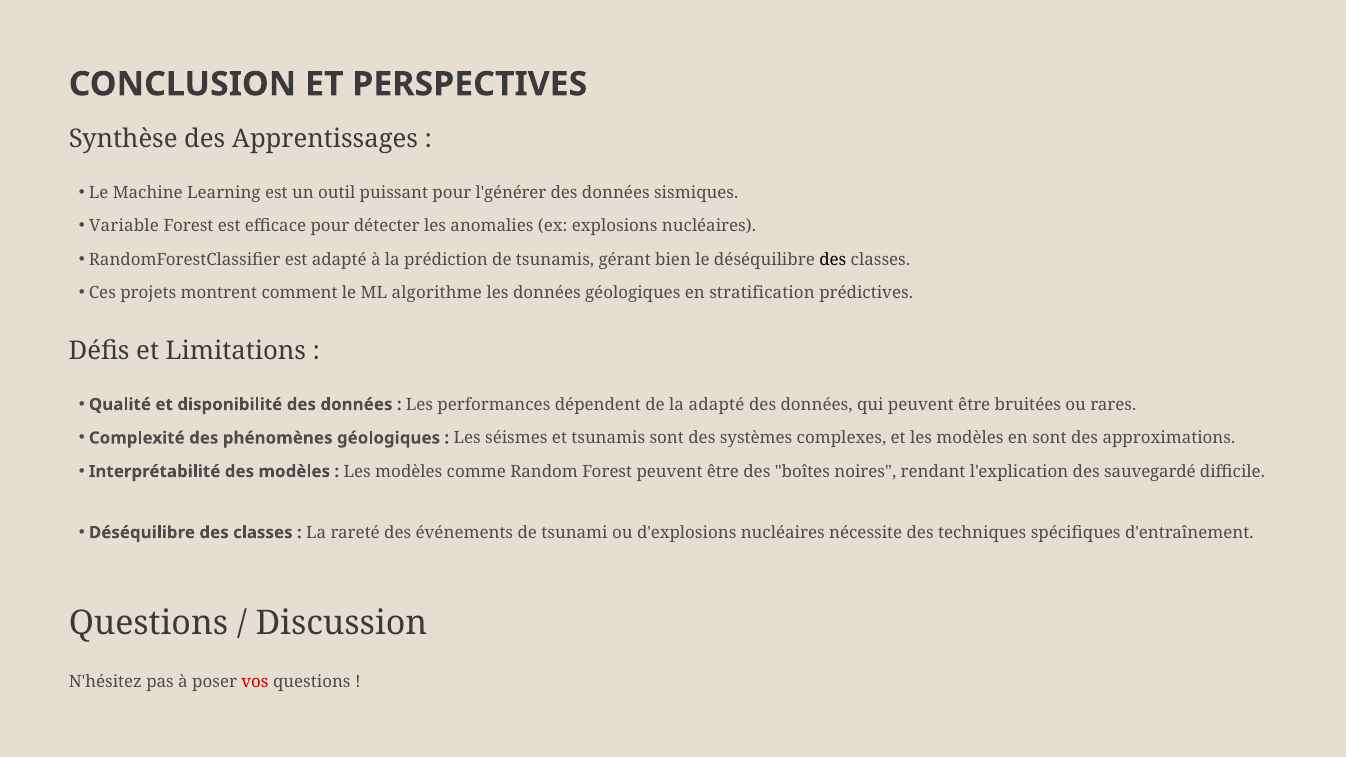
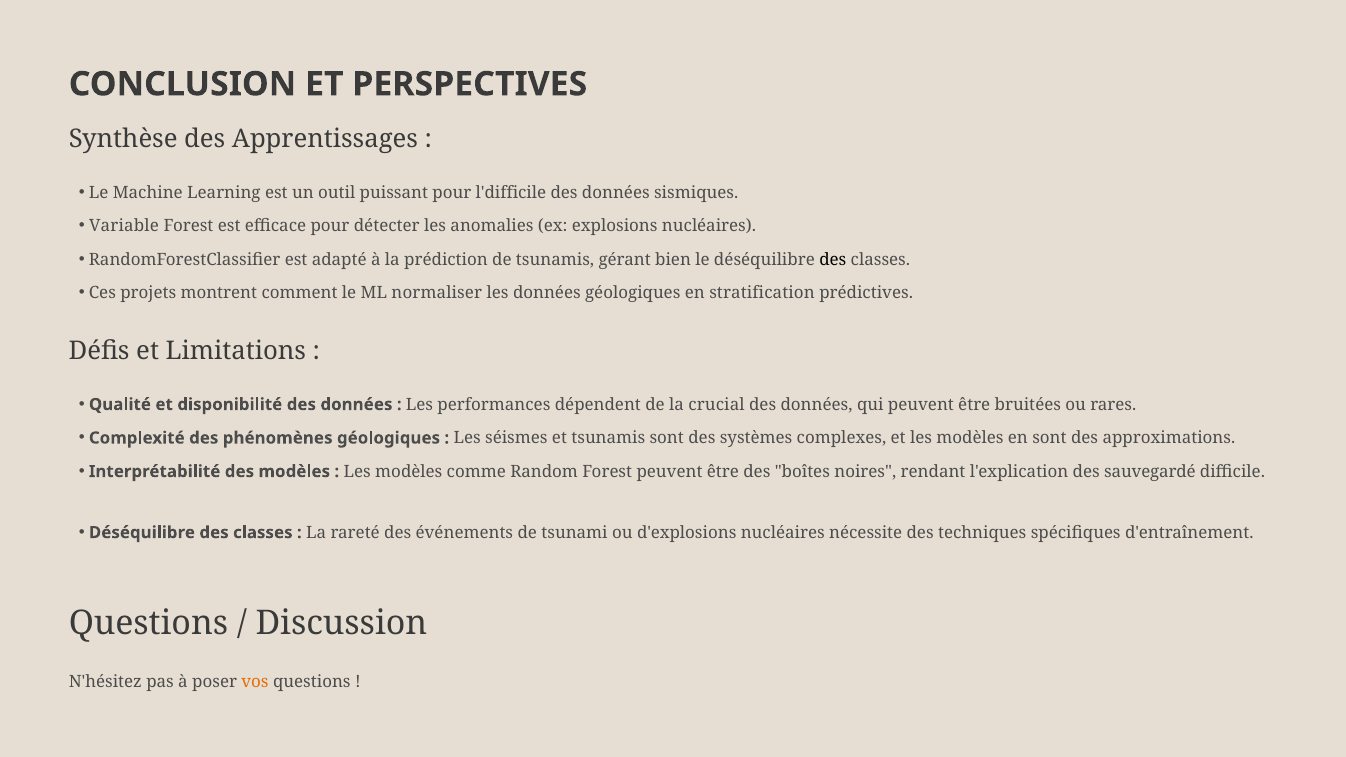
l'générer: l'générer -> l'difficile
algorithme: algorithme -> normaliser
la adapté: adapté -> crucial
vos colour: red -> orange
